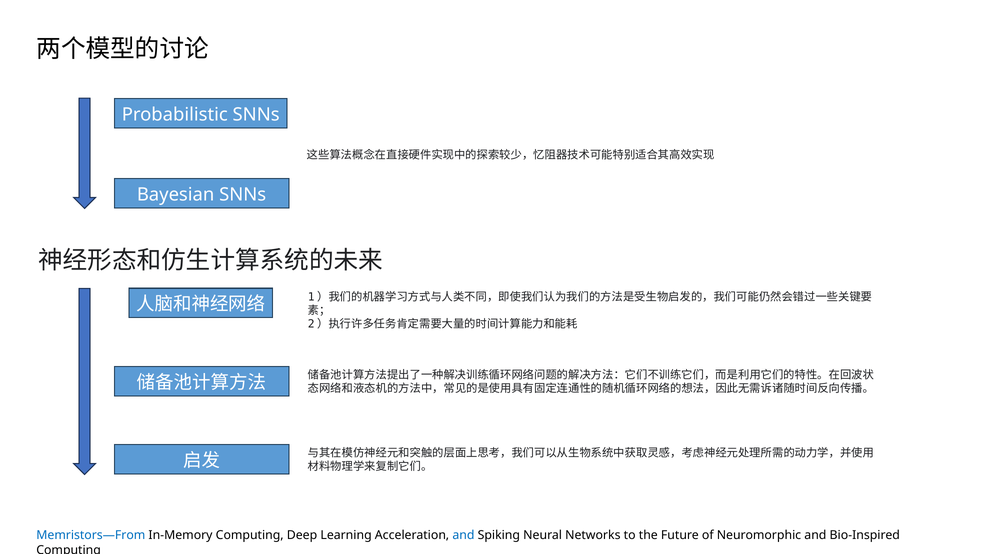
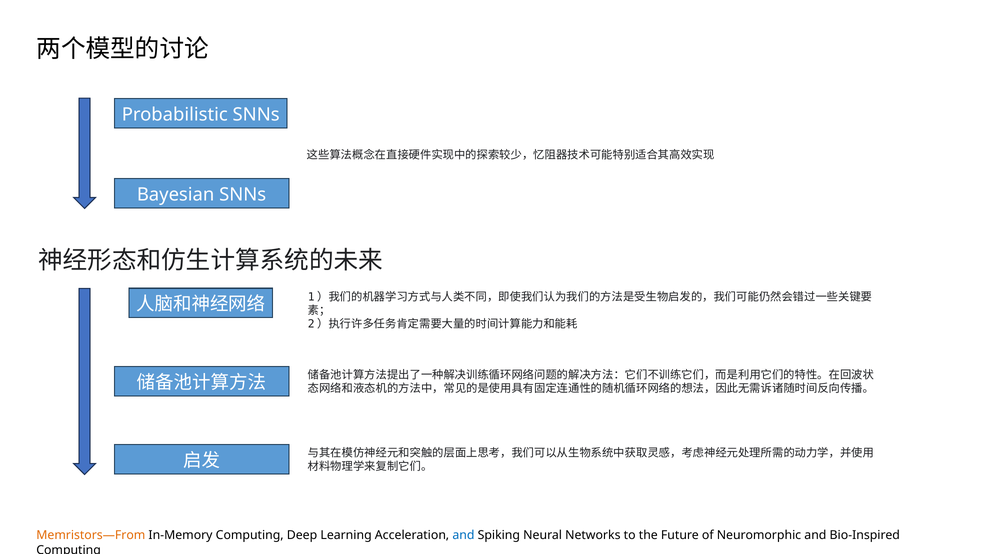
Memristors—From colour: blue -> orange
